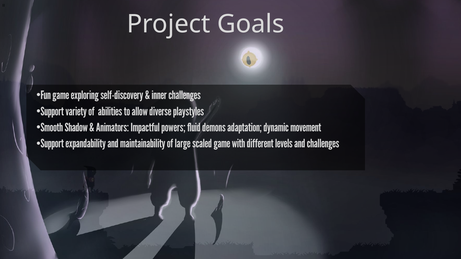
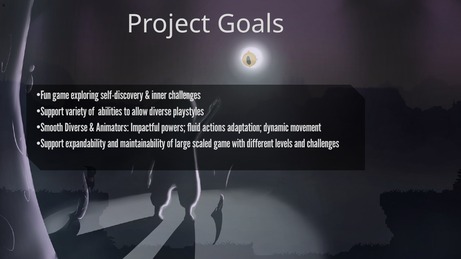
Smooth Shadow: Shadow -> Diverse
demons: demons -> actions
